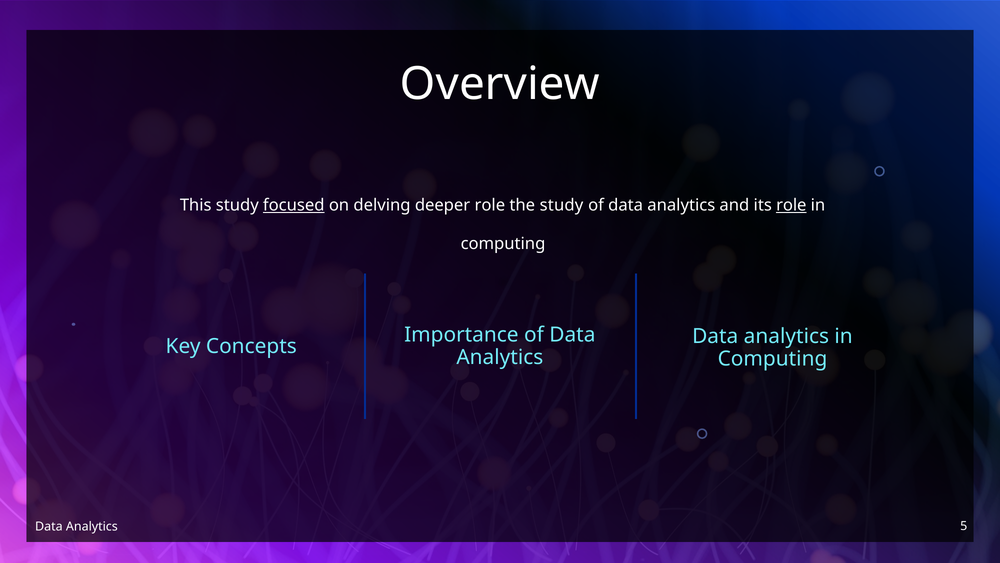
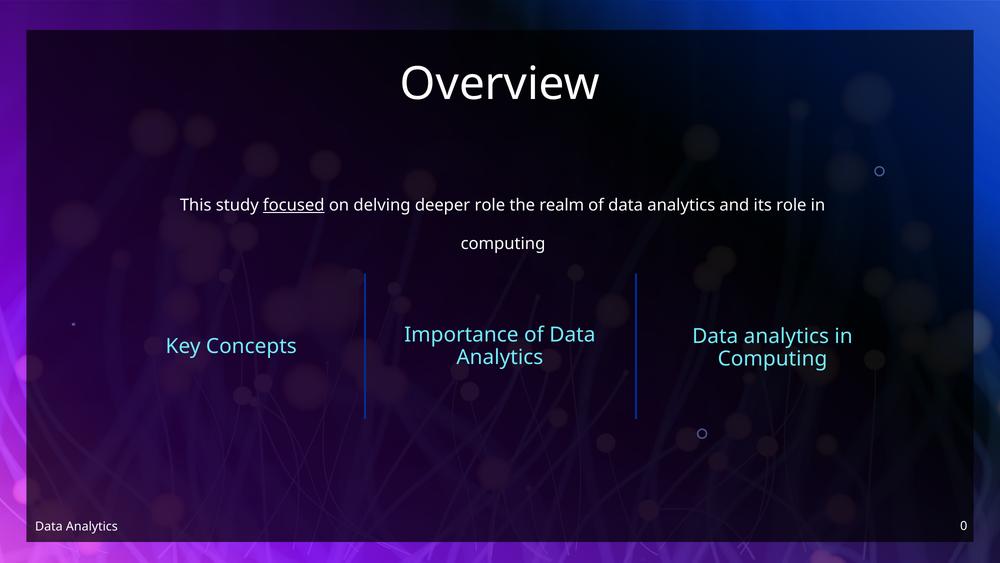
the study: study -> realm
role at (791, 205) underline: present -> none
5: 5 -> 0
